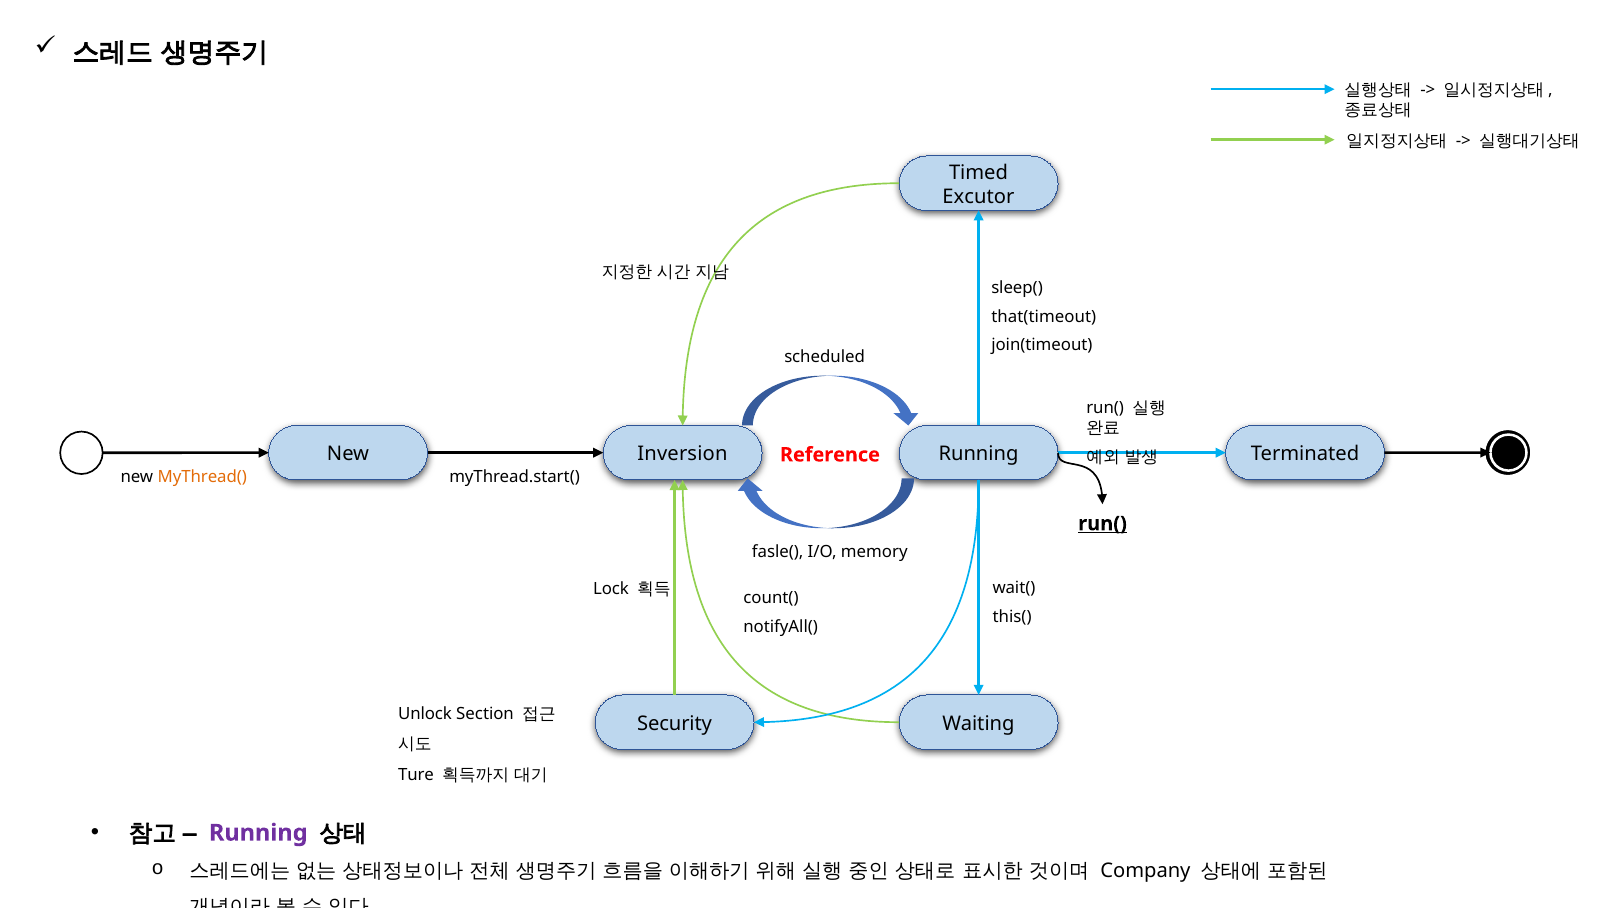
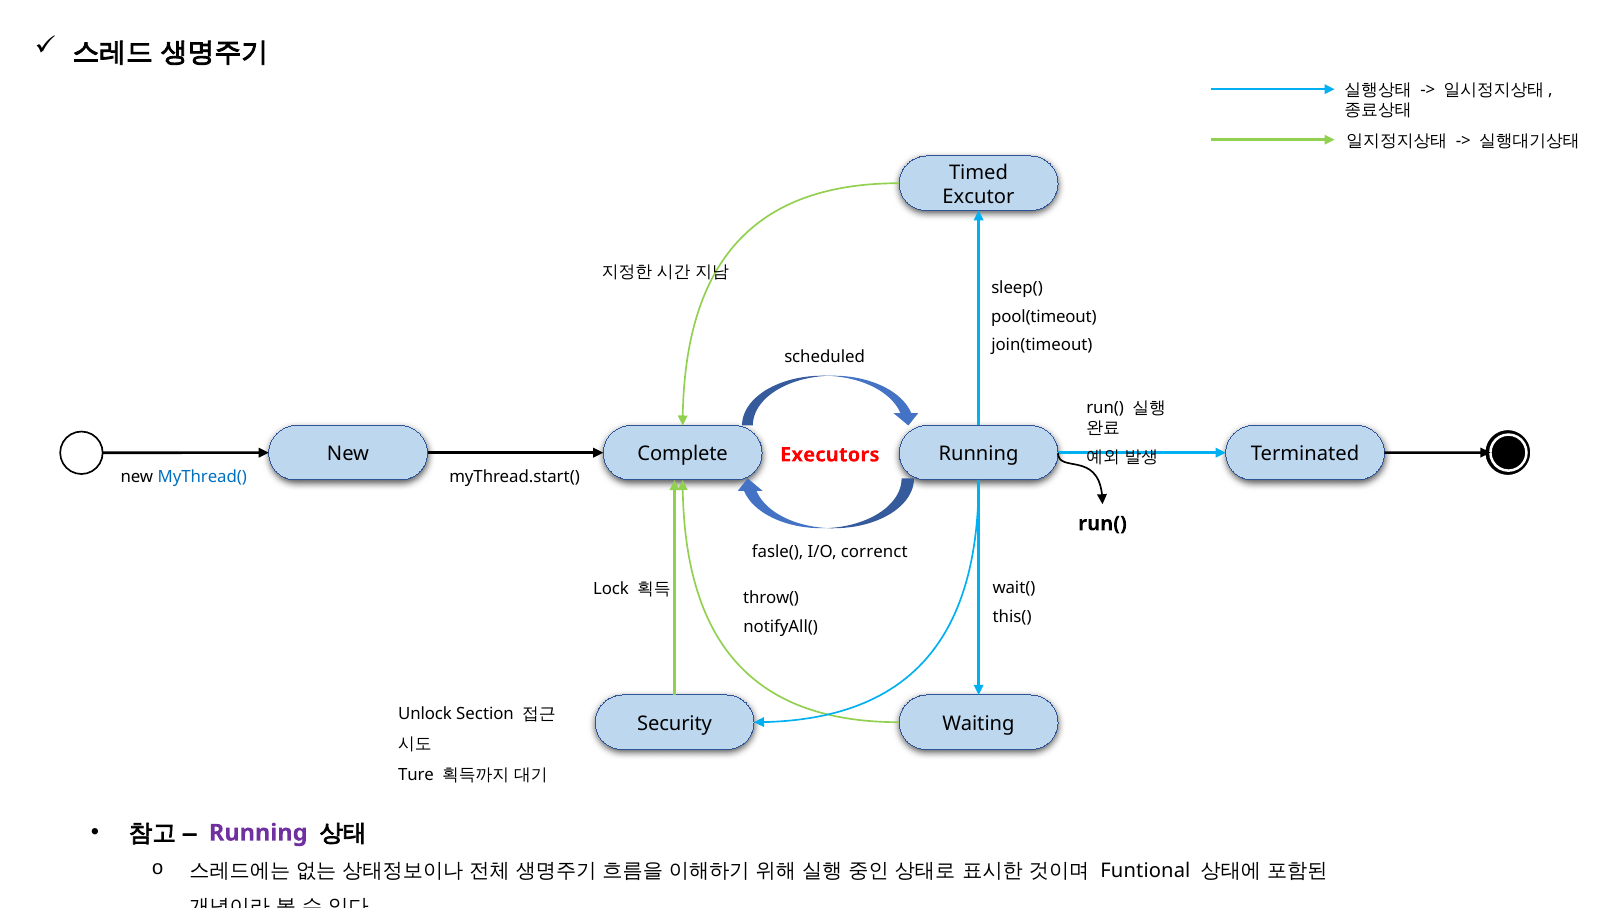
that(timeout: that(timeout -> pool(timeout
Inversion: Inversion -> Complete
Reference: Reference -> Executors
MyThread( colour: orange -> blue
run( at (1103, 524) underline: present -> none
memory: memory -> correnct
count(: count( -> throw(
Company: Company -> Funtional
